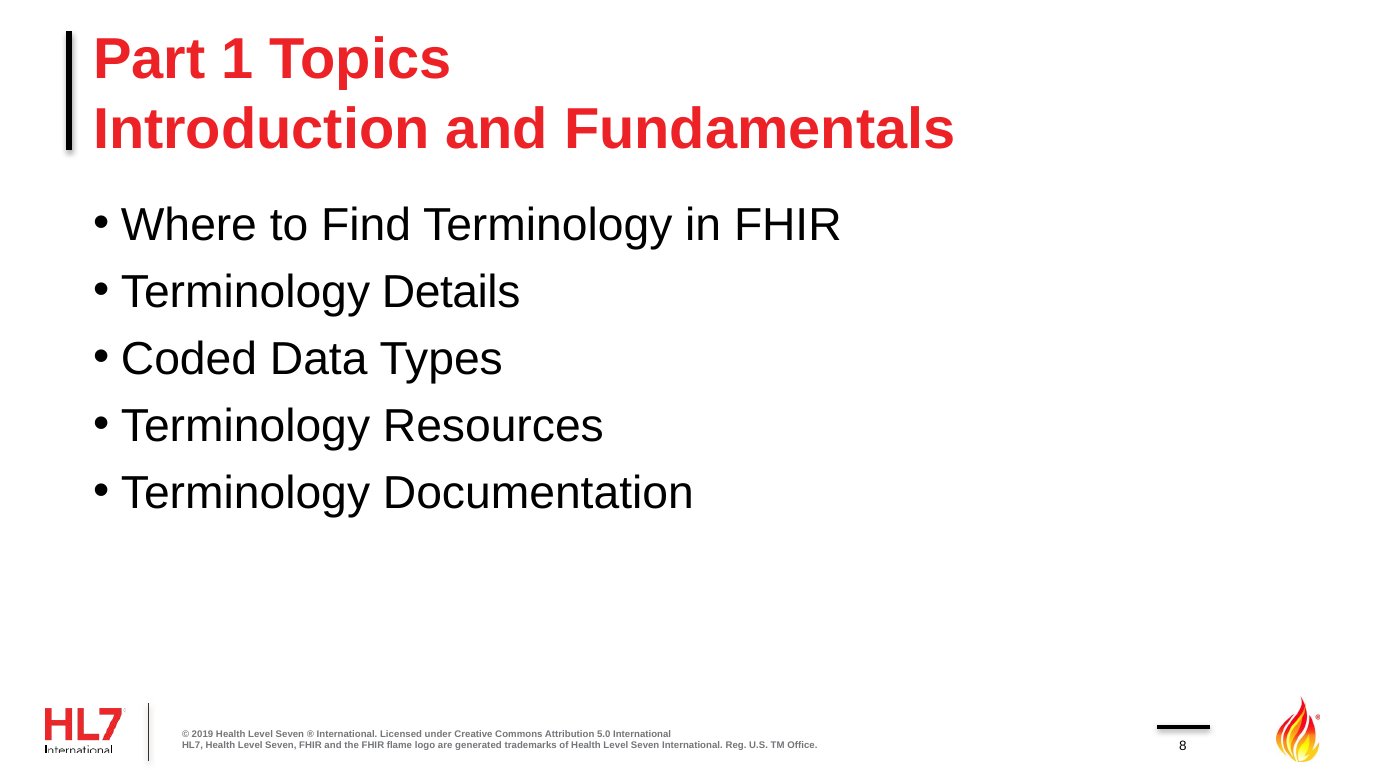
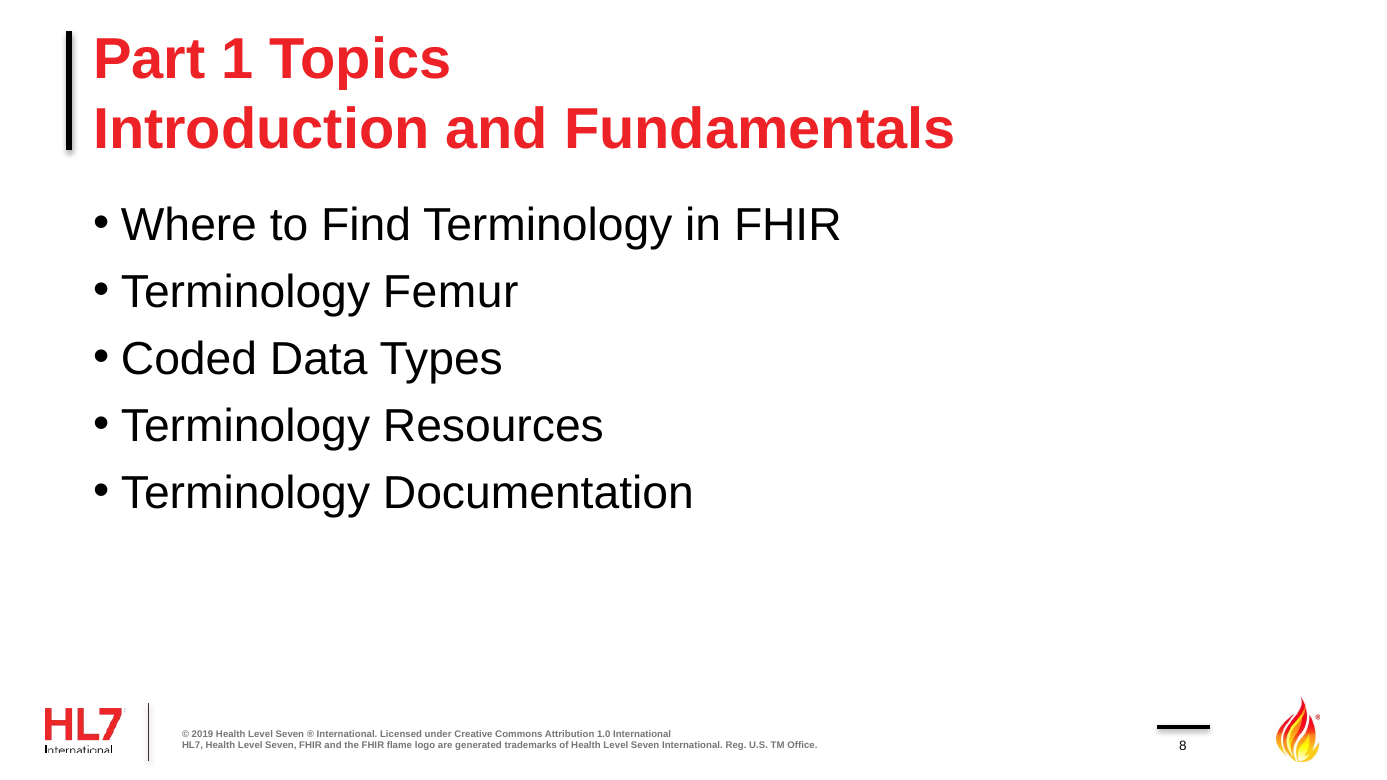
Details: Details -> Femur
5.0: 5.0 -> 1.0
